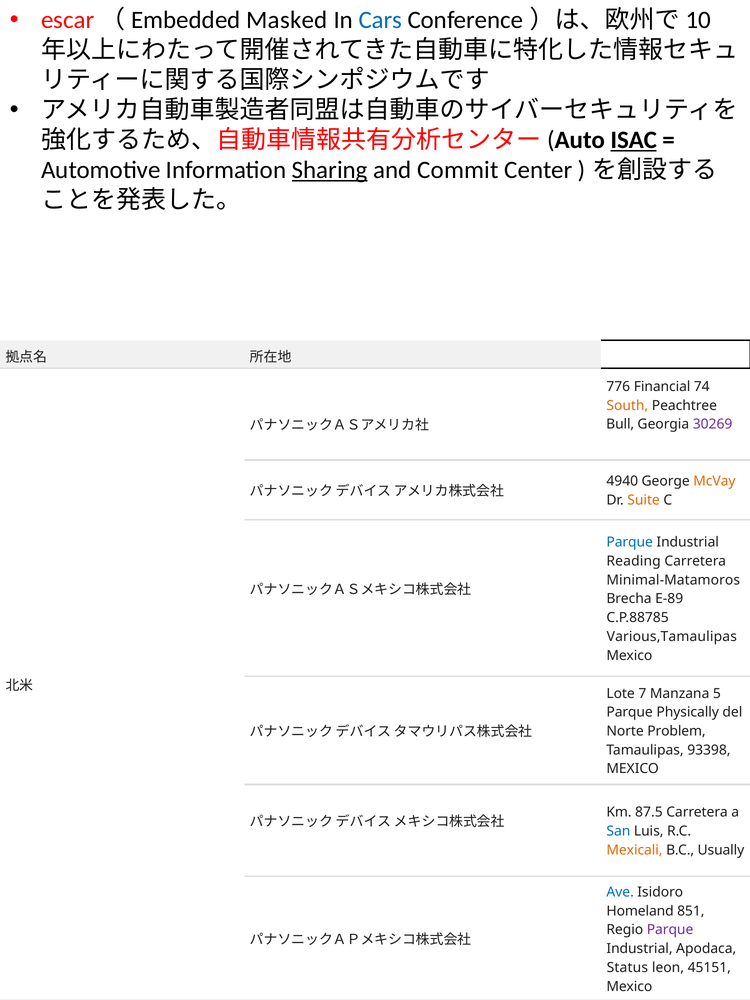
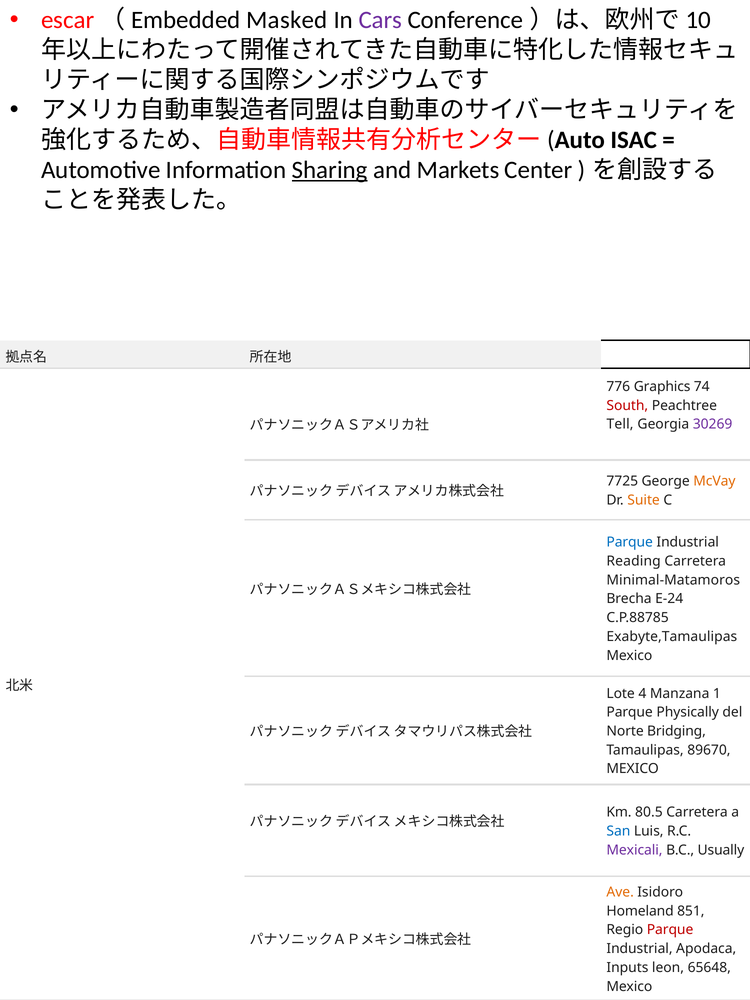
Cars colour: blue -> purple
ISAC underline: present -> none
Commit: Commit -> Markets
Financial: Financial -> Graphics
South colour: orange -> red
Bull: Bull -> Tell
4940: 4940 -> 7725
E-89: E-89 -> E-24
Various,Tamaulipas: Various,Tamaulipas -> Exabyte,Tamaulipas
7: 7 -> 4
5: 5 -> 1
Problem: Problem -> Bridging
93398: 93398 -> 89670
87.5: 87.5 -> 80.5
Mexicali colour: orange -> purple
Ave colour: blue -> orange
Parque at (670, 930) colour: purple -> red
Status: Status -> Inputs
45151: 45151 -> 65648
